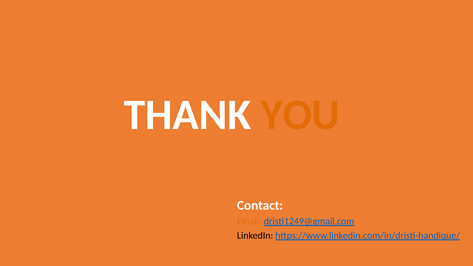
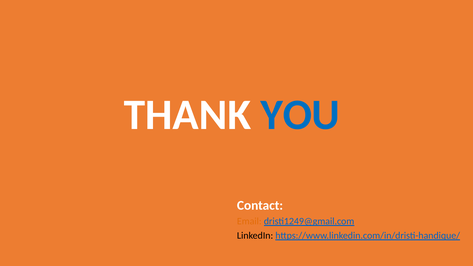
YOU colour: orange -> blue
